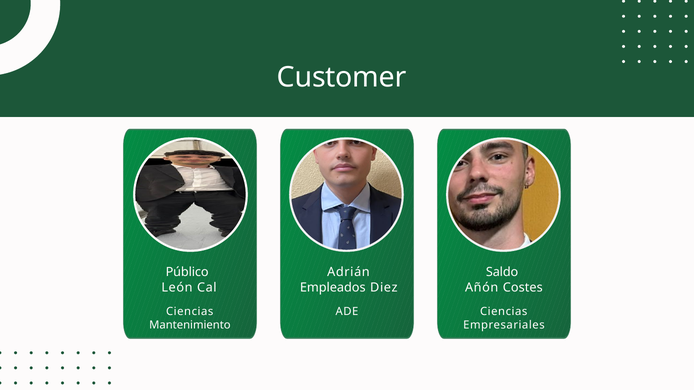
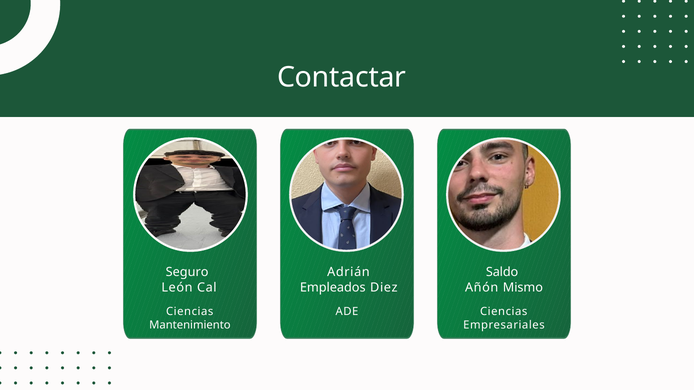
Customer: Customer -> Contactar
Público: Público -> Seguro
Costes: Costes -> Mismo
